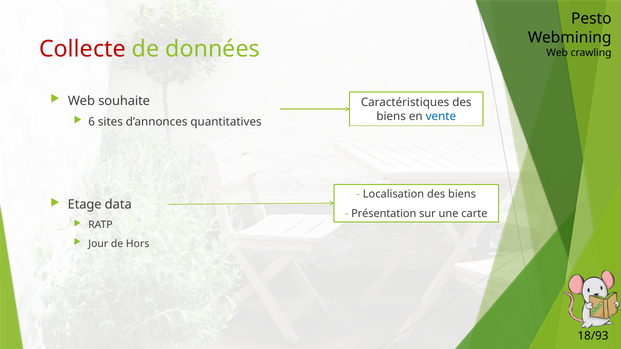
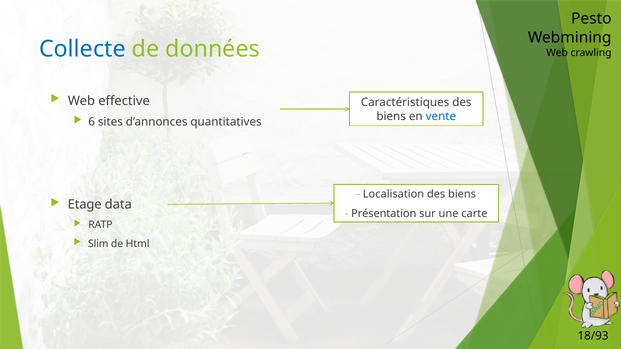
Collecte colour: red -> blue
souhaite: souhaite -> effective
Jour: Jour -> Slim
Hors: Hors -> Html
